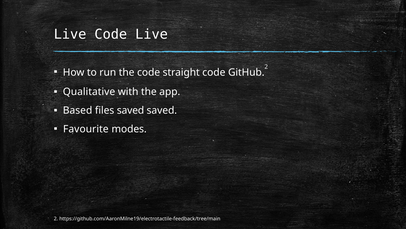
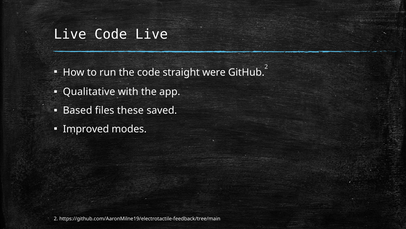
straight code: code -> were
files saved: saved -> these
Favourite: Favourite -> Improved
